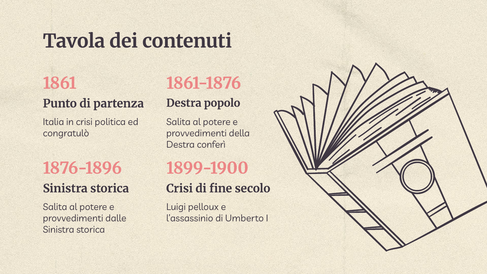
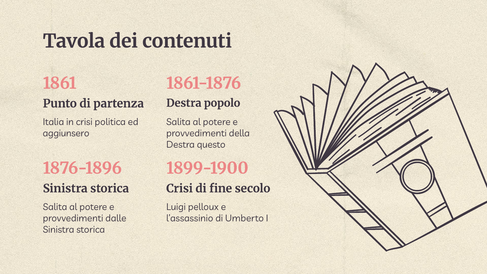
congratulò: congratulò -> aggiunsero
conferì: conferì -> questo
